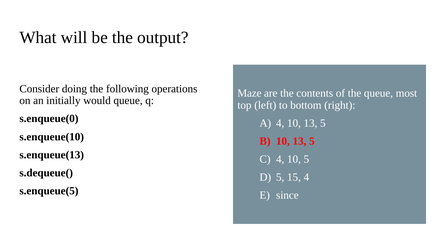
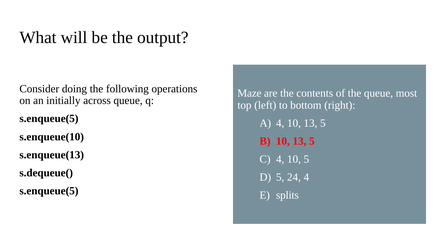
would: would -> across
s.enqueue(0 at (49, 119): s.enqueue(0 -> s.enqueue(5
15: 15 -> 24
since: since -> splits
